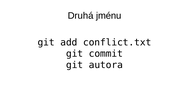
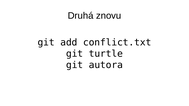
jménu: jménu -> znovu
commit: commit -> turtle
